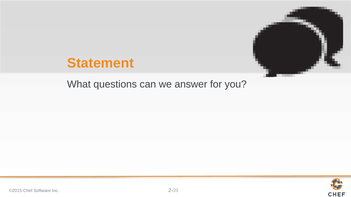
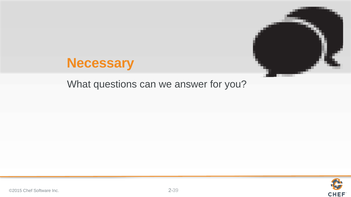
Statement: Statement -> Necessary
